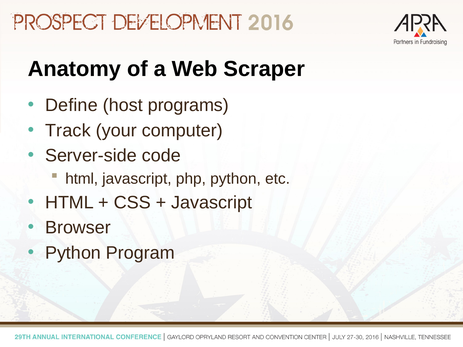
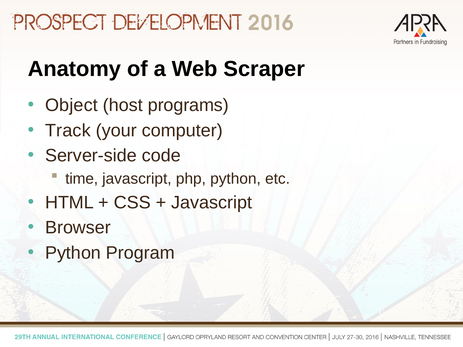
Define: Define -> Object
html at (82, 179): html -> time
